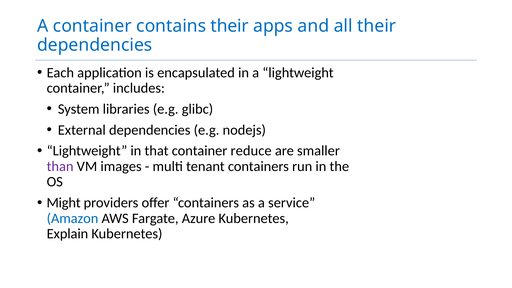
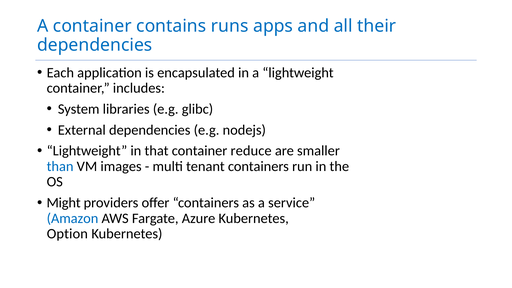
contains their: their -> runs
than colour: purple -> blue
Explain: Explain -> Option
